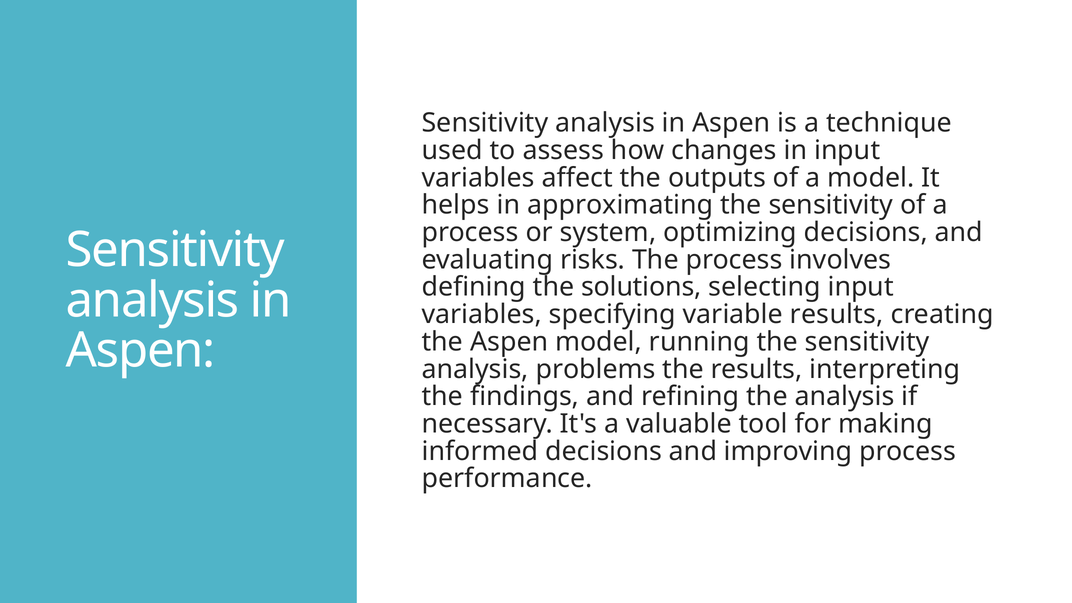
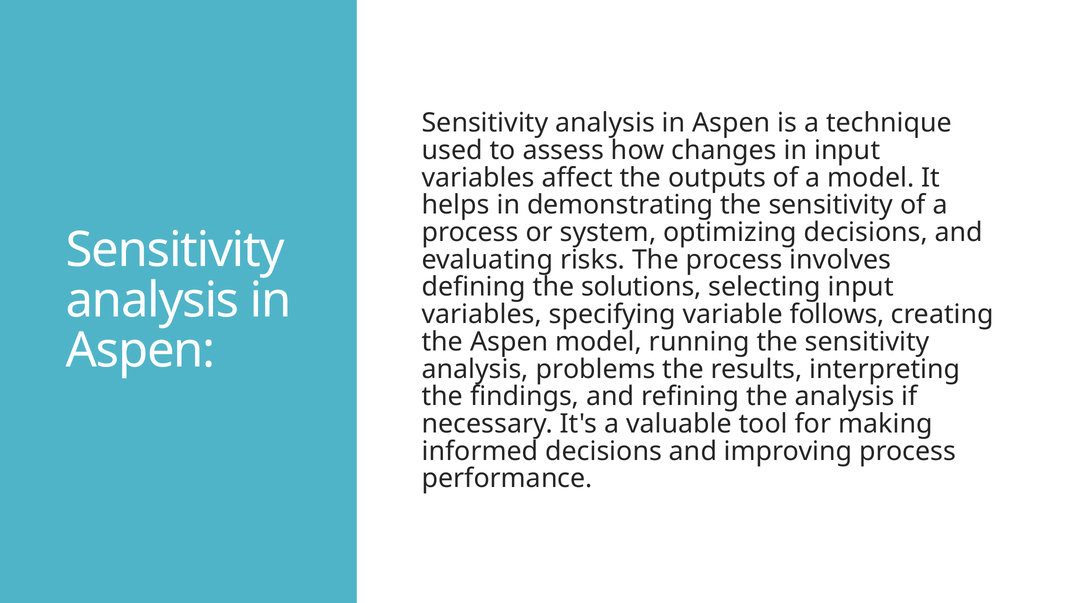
approximating: approximating -> demonstrating
variable results: results -> follows
